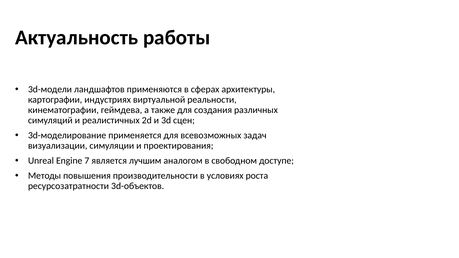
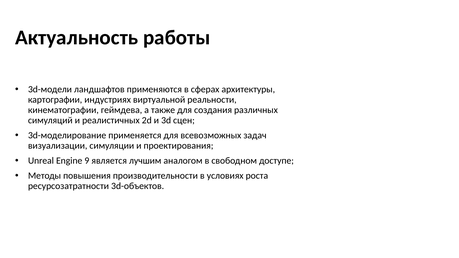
7: 7 -> 9
